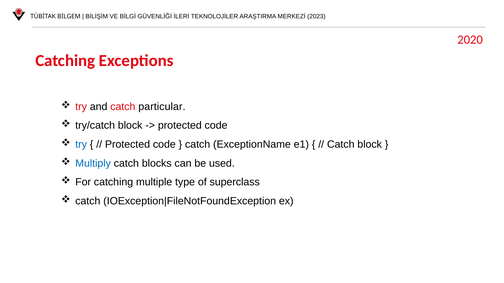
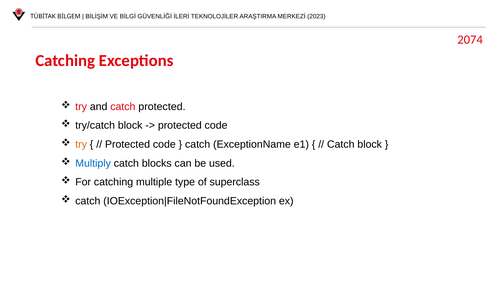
2020: 2020 -> 2074
catch particular: particular -> protected
try at (81, 145) colour: blue -> orange
